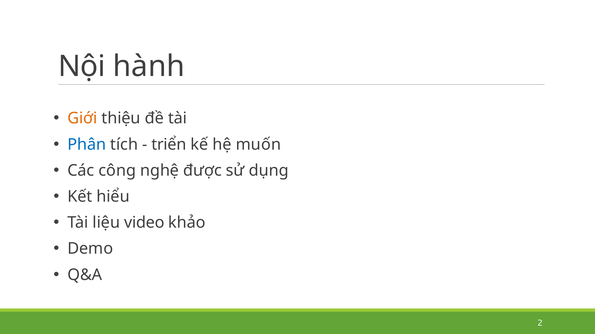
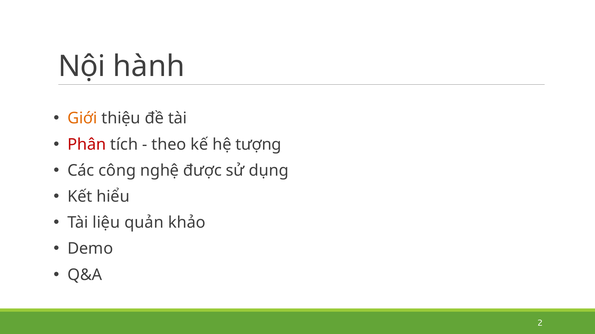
Phân colour: blue -> red
triển: triển -> theo
muốn: muốn -> tượng
video: video -> quản
